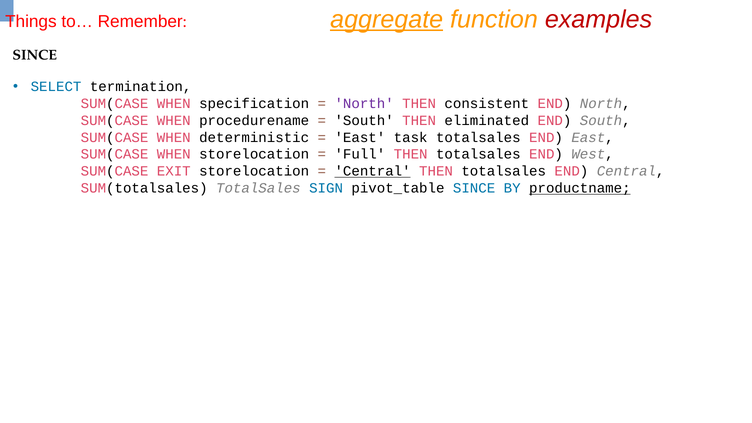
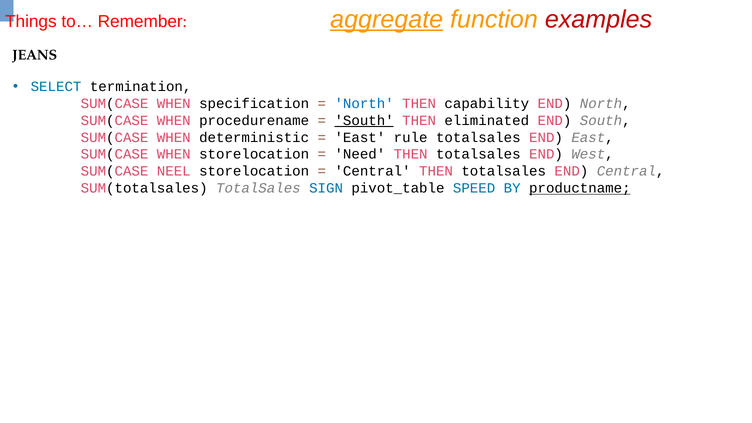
SINCE at (35, 55): SINCE -> JEANS
North at (364, 104) colour: purple -> blue
consistent: consistent -> capability
South at (364, 120) underline: none -> present
task: task -> rule
Full: Full -> Need
EXIT: EXIT -> NEEL
Central at (373, 171) underline: present -> none
pivot_table SINCE: SINCE -> SPEED
